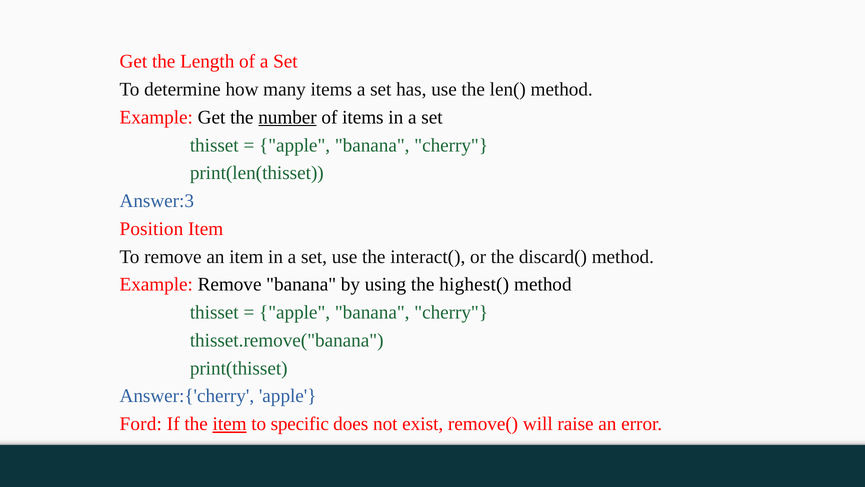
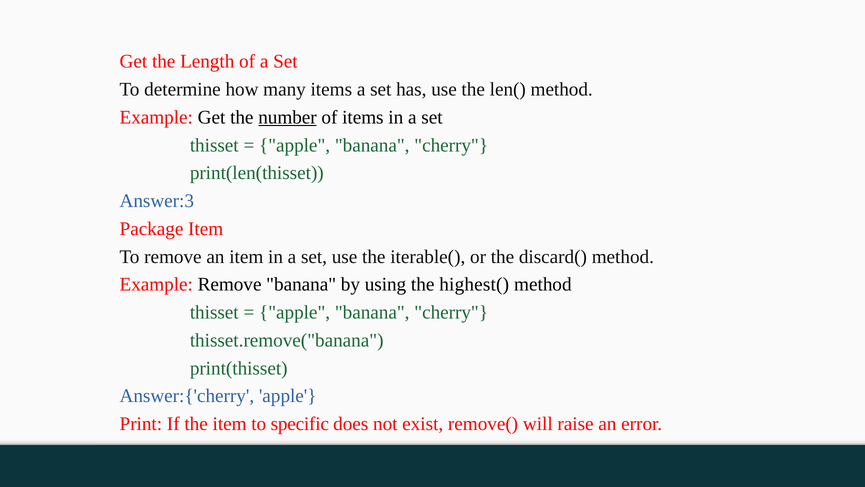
Position: Position -> Package
interact(: interact( -> iterable(
Ford: Ford -> Print
item at (230, 424) underline: present -> none
